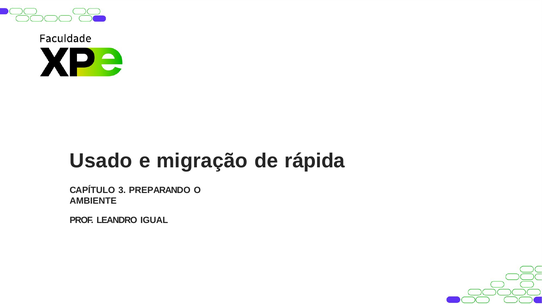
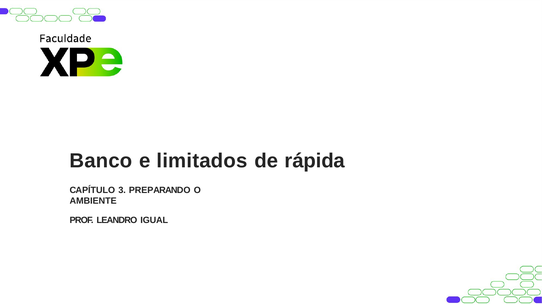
Usado: Usado -> Banco
migração: migração -> limitados
